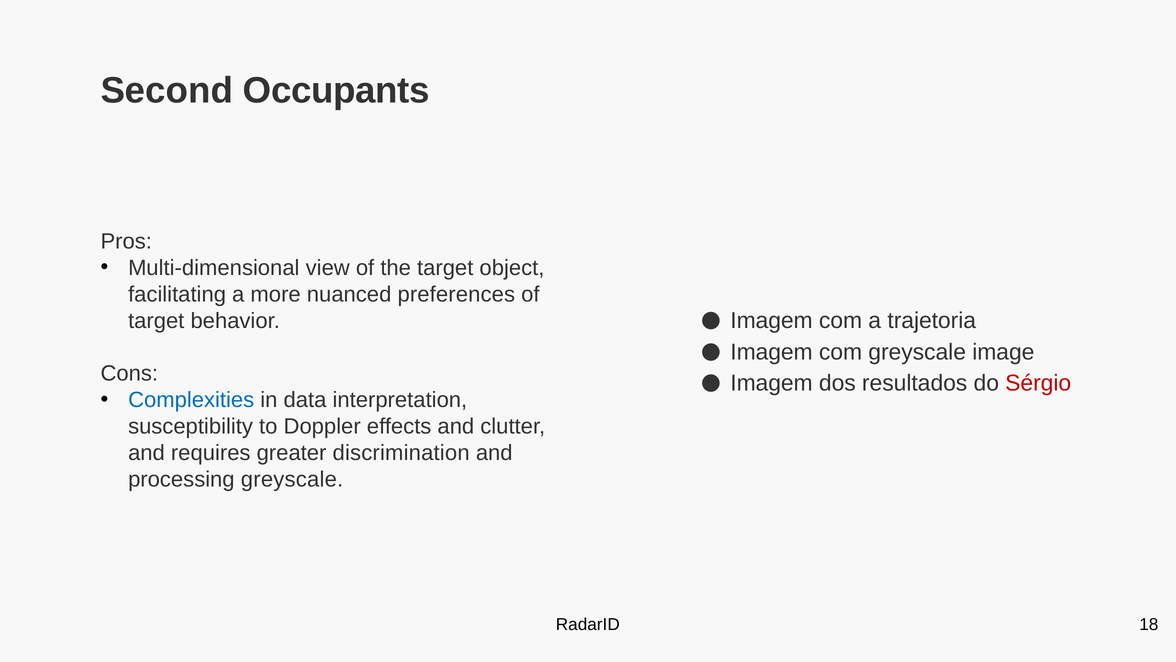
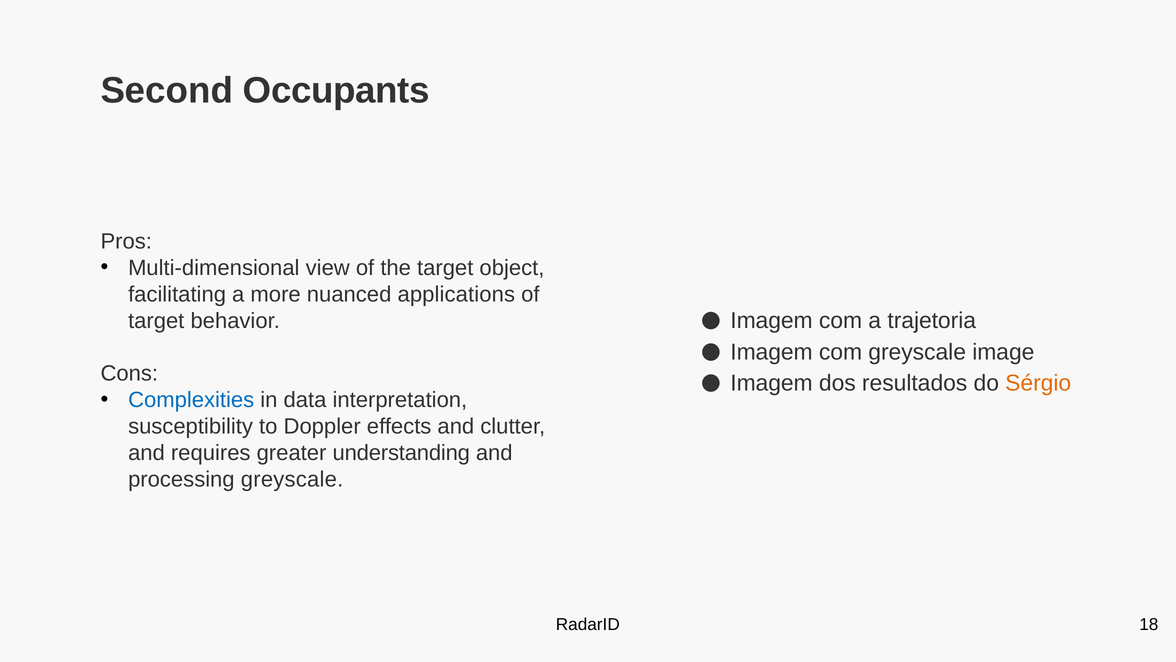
preferences: preferences -> applications
Sérgio colour: red -> orange
discrimination: discrimination -> understanding
